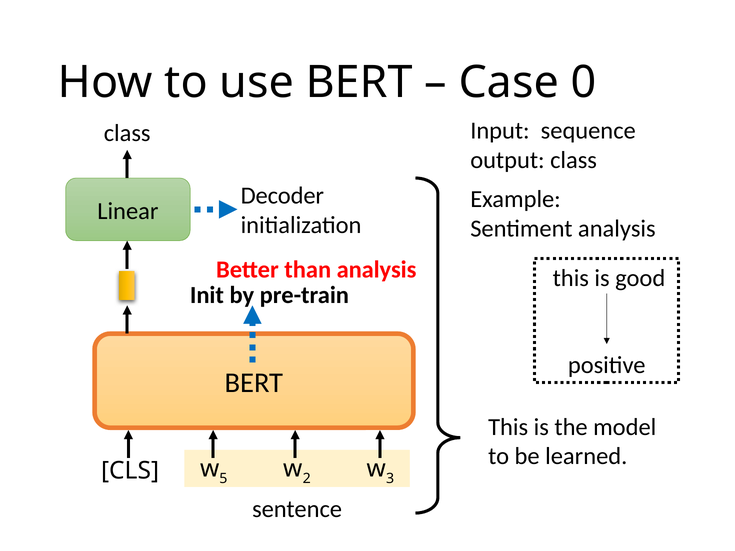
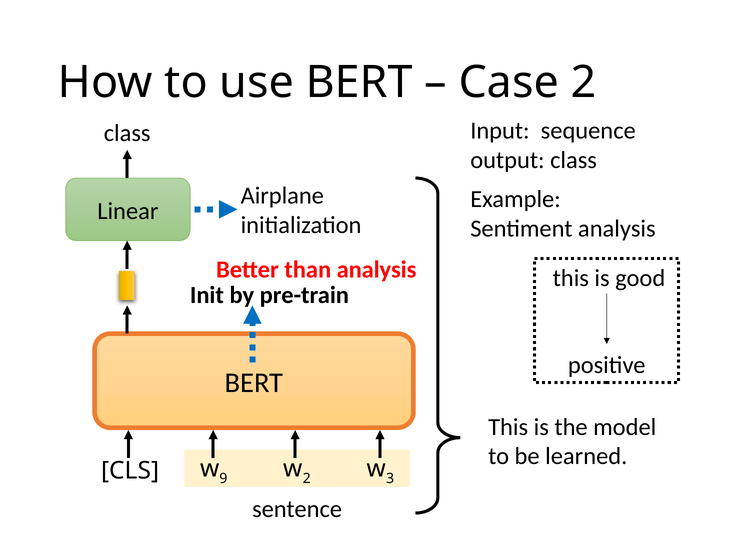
Case 0: 0 -> 2
Decoder: Decoder -> Airplane
5: 5 -> 9
